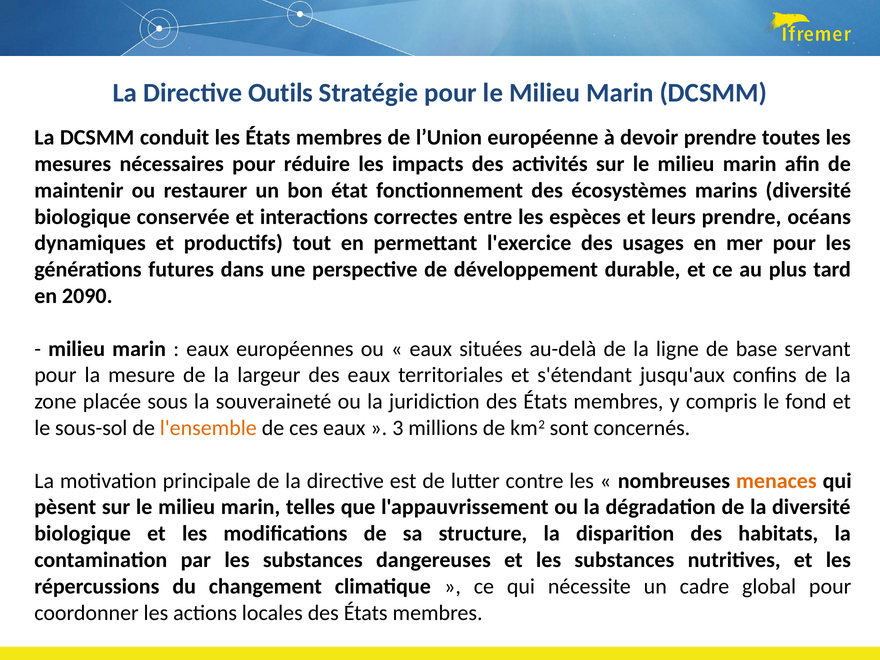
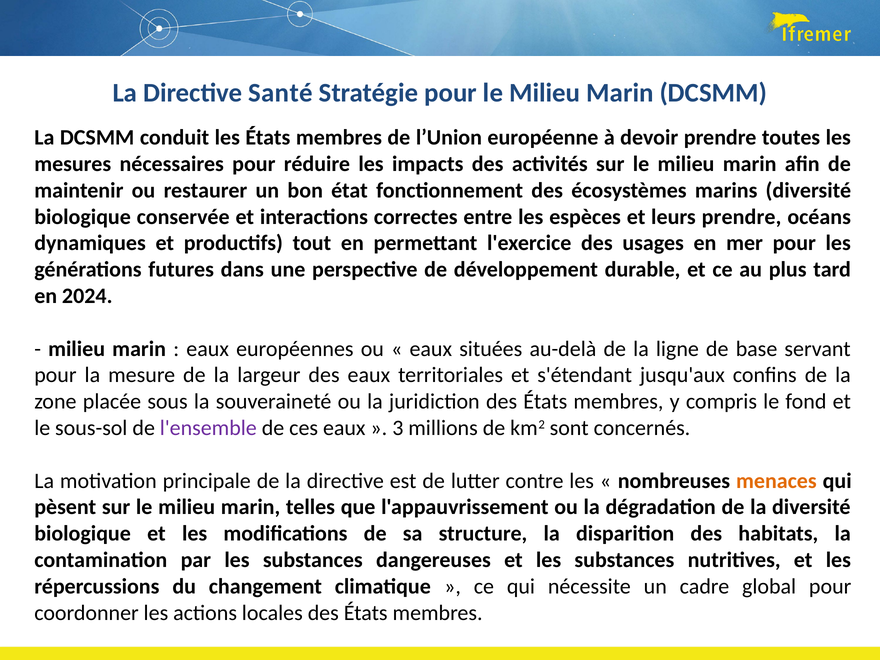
Outils: Outils -> Santé
2090: 2090 -> 2024
l'ensemble colour: orange -> purple
